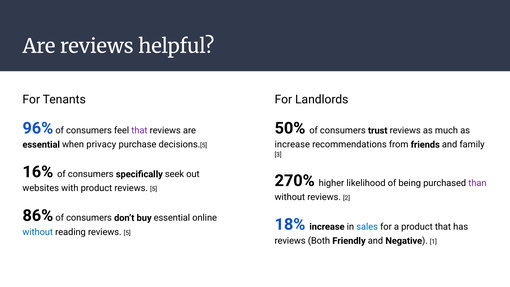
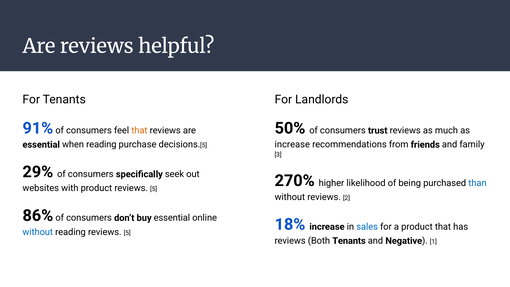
96%: 96% -> 91%
that at (139, 130) colour: purple -> orange
when privacy: privacy -> reading
16%: 16% -> 29%
than colour: purple -> blue
Both Friendly: Friendly -> Tenants
